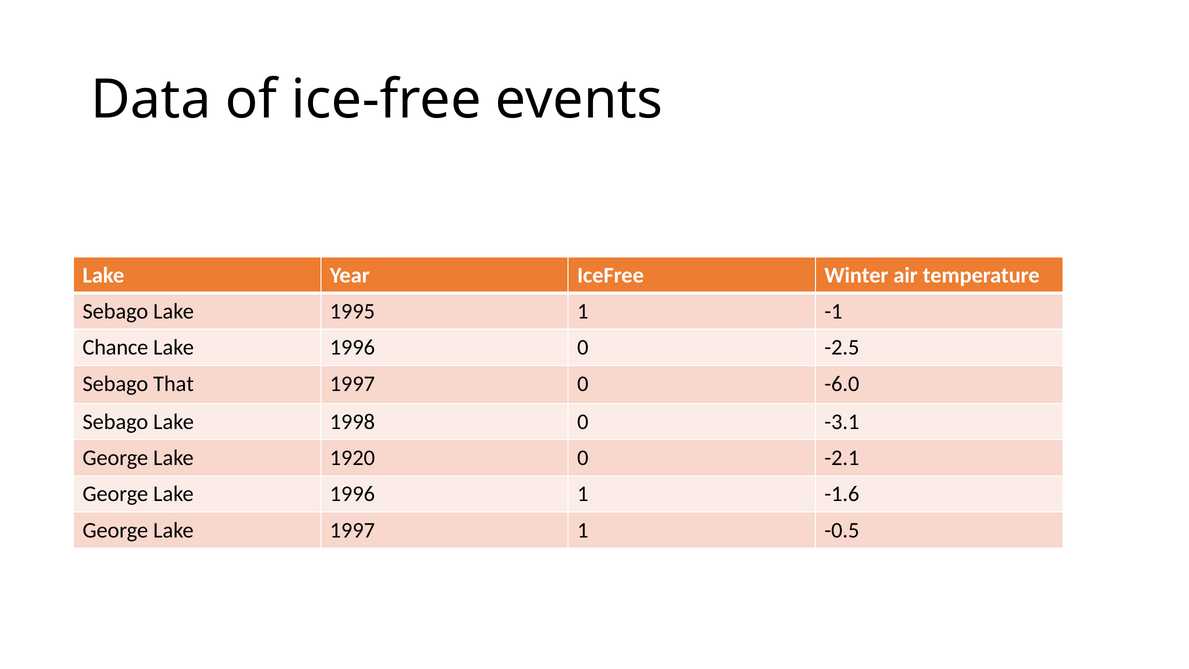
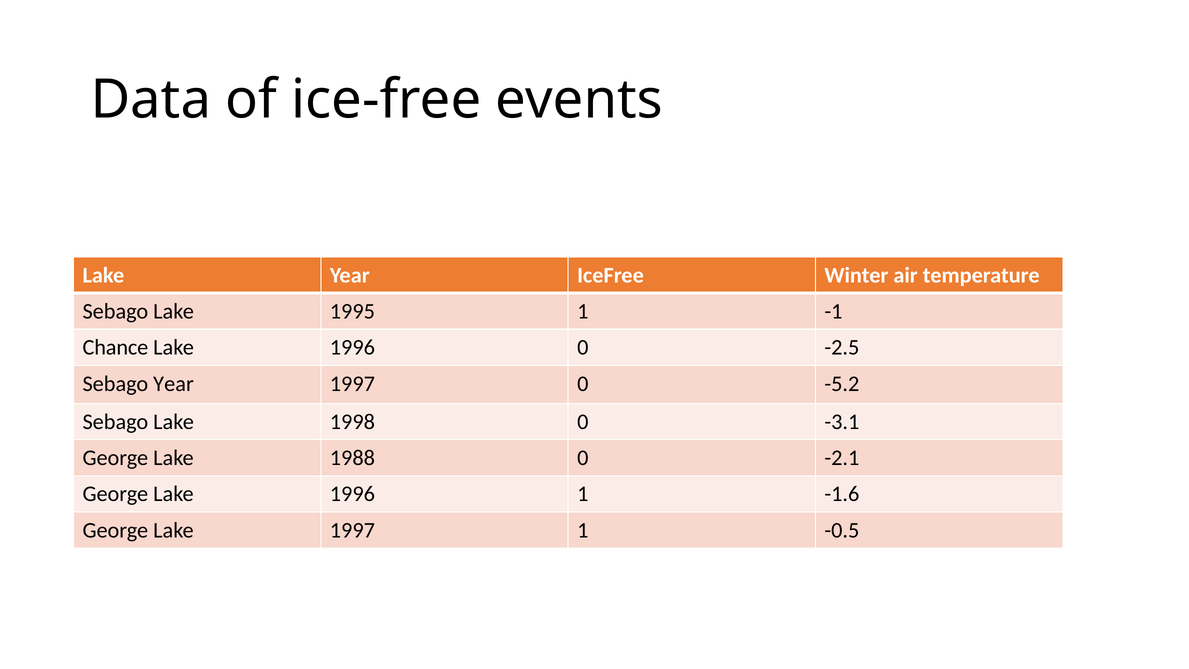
Sebago That: That -> Year
-6.0: -6.0 -> -5.2
1920: 1920 -> 1988
